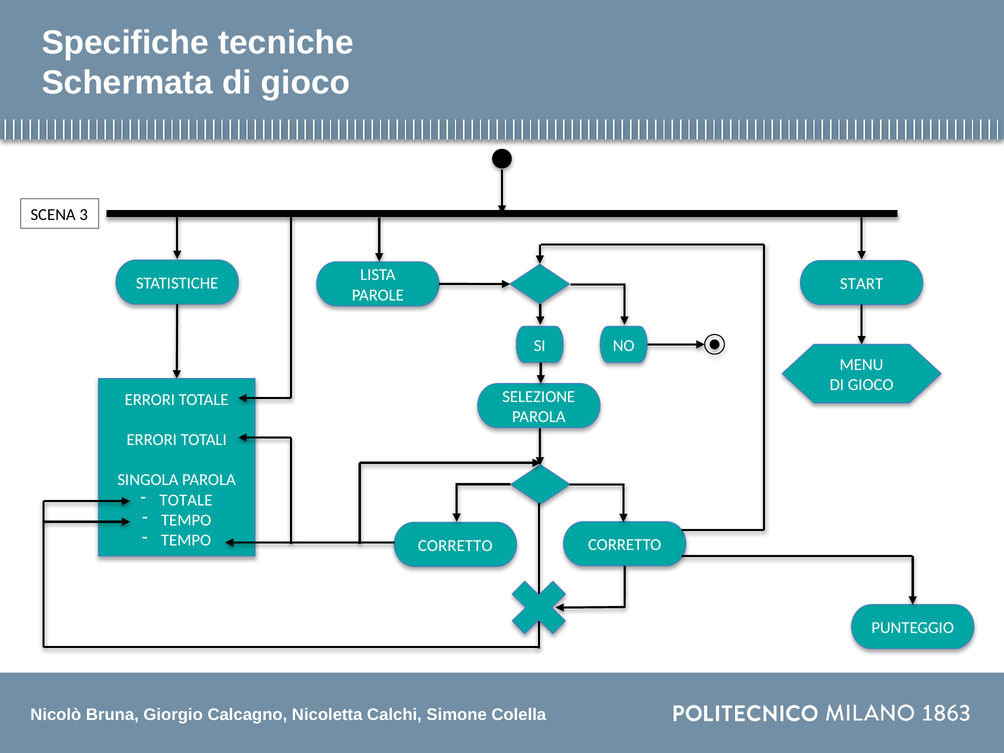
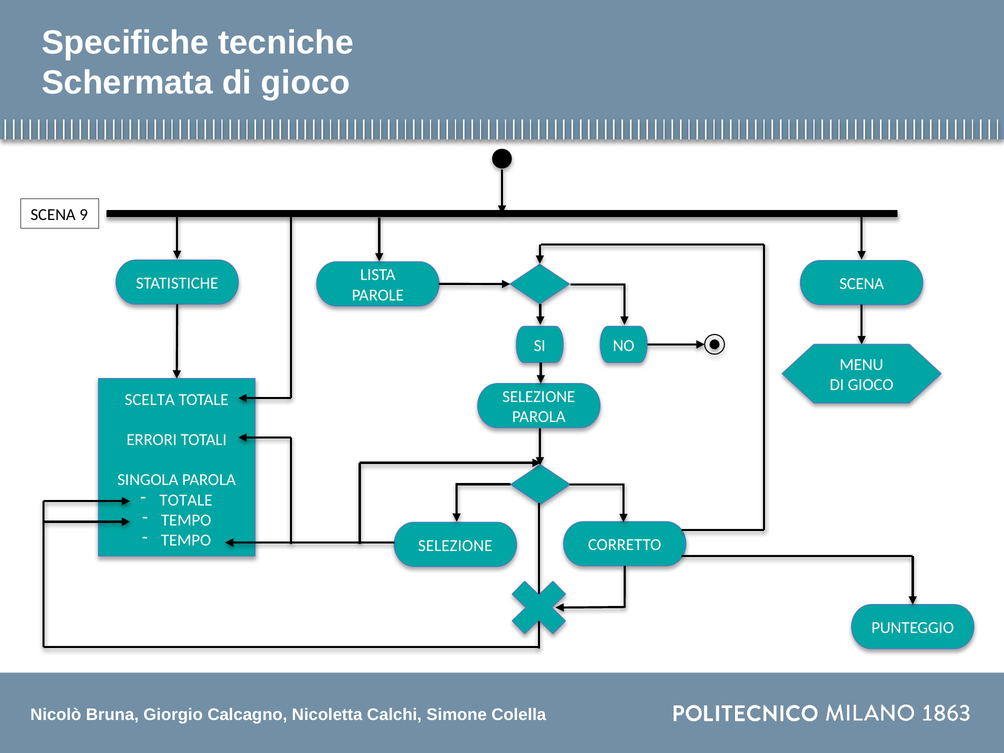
3: 3 -> 9
START at (862, 284): START -> SCENA
ERRORI at (150, 400): ERRORI -> SCELTA
CORRETTO at (455, 545): CORRETTO -> SELEZIONE
